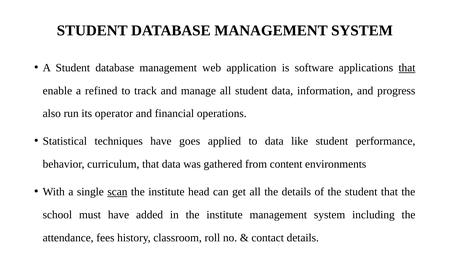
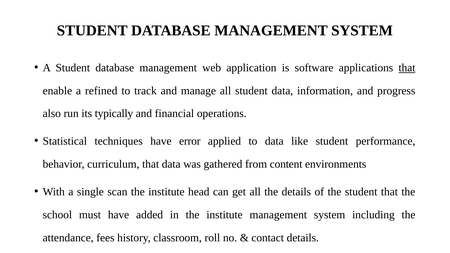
operator: operator -> typically
goes: goes -> error
scan underline: present -> none
